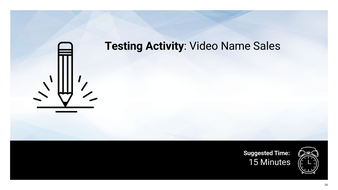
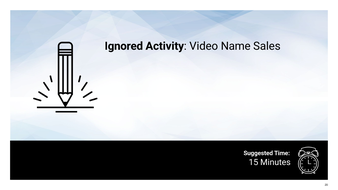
Testing: Testing -> Ignored
